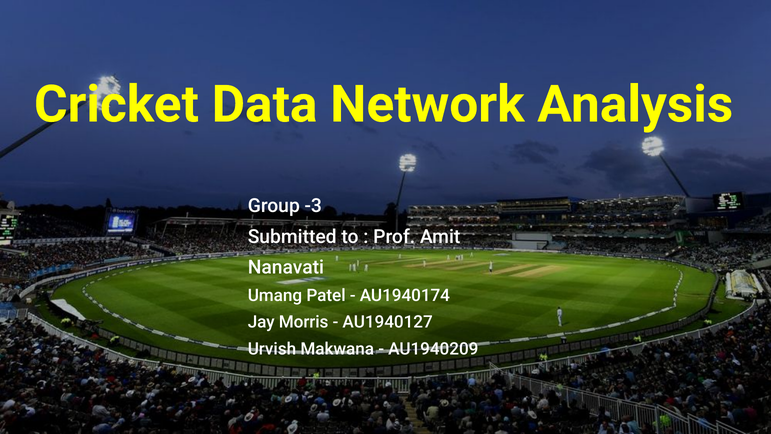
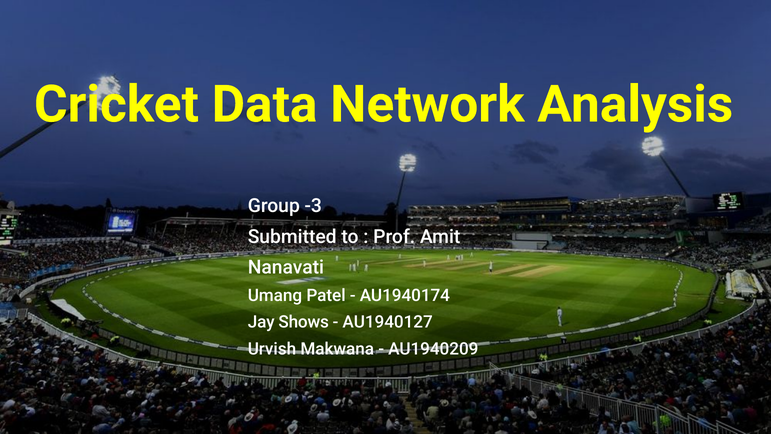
Morris: Morris -> Shows
